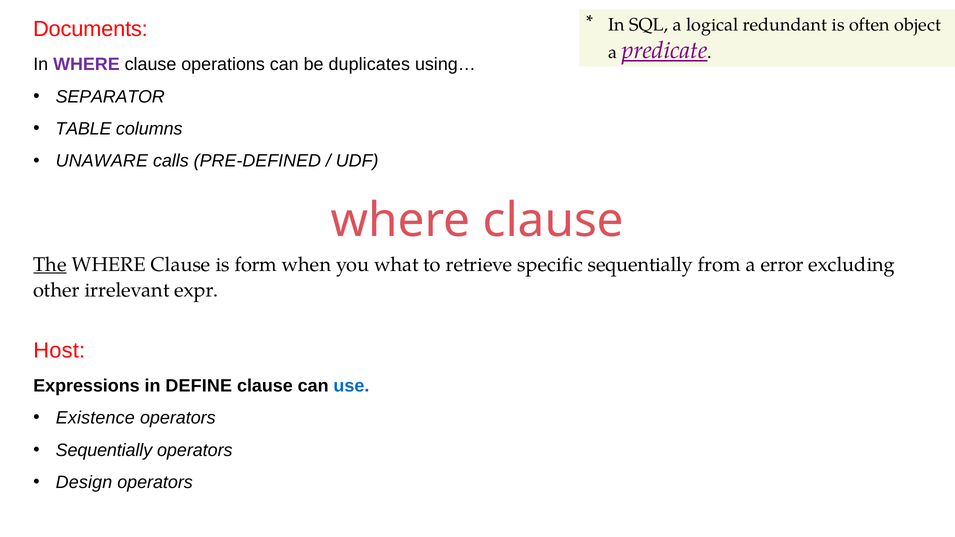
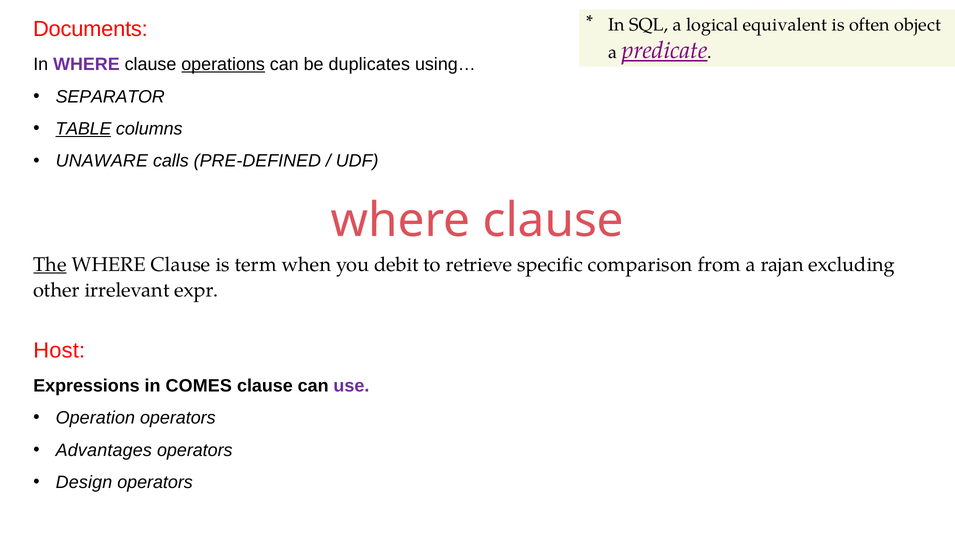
redundant: redundant -> equivalent
operations underline: none -> present
TABLE underline: none -> present
form: form -> term
what: what -> debit
specific sequentially: sequentially -> comparison
error: error -> rajan
DEFINE: DEFINE -> COMES
use colour: blue -> purple
Existence: Existence -> Operation
Sequentially at (104, 450): Sequentially -> Advantages
